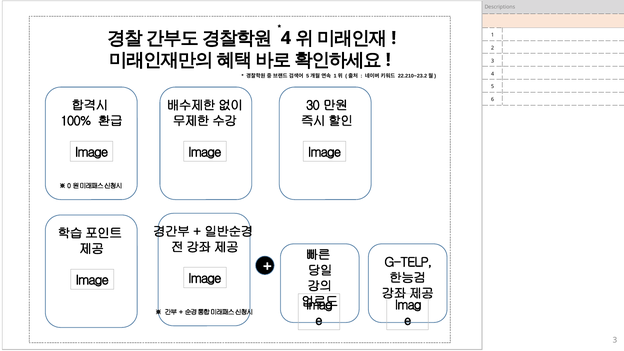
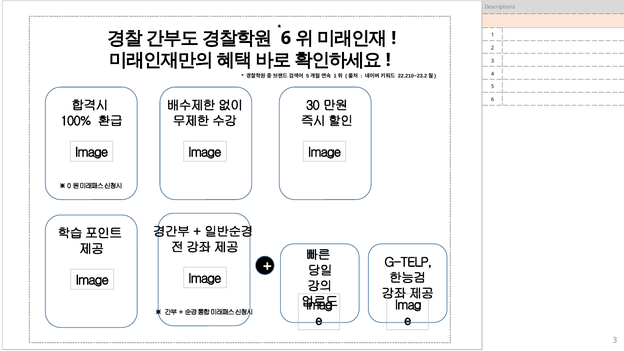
4 at (286, 38): 4 -> 6
